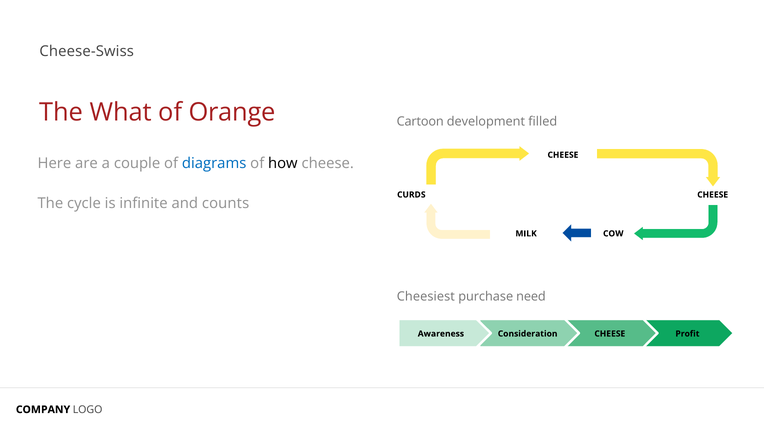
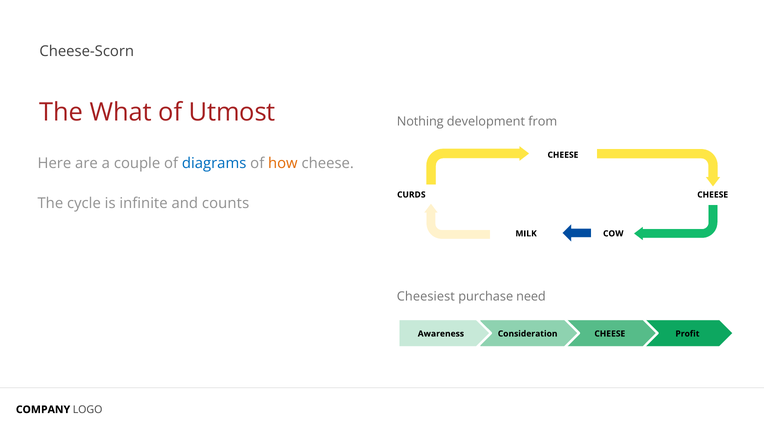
Cheese-Swiss: Cheese-Swiss -> Cheese-Scorn
Orange: Orange -> Utmost
Cartoon: Cartoon -> Nothing
filled: filled -> from
how colour: black -> orange
